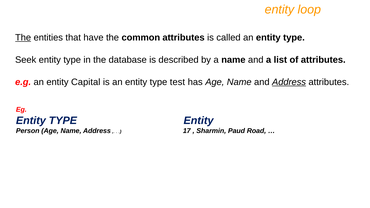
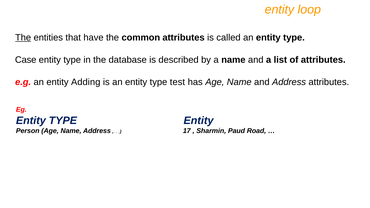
Seek: Seek -> Case
Capital: Capital -> Adding
Address at (289, 82) underline: present -> none
